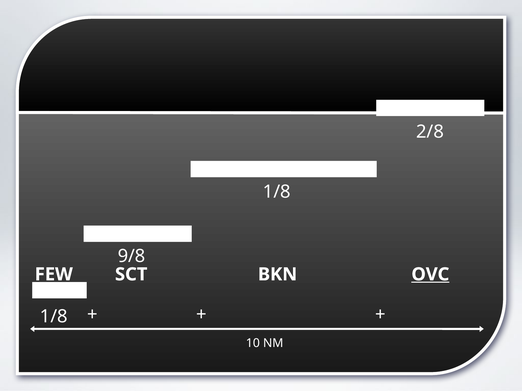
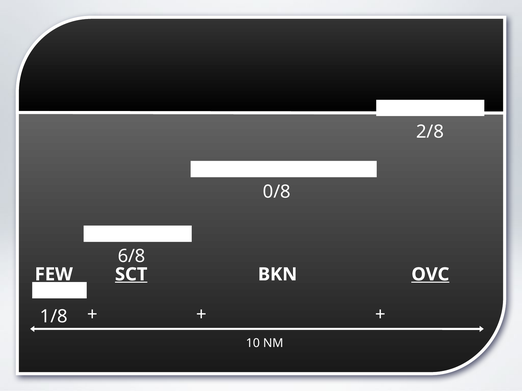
1/8 at (277, 192): 1/8 -> 0/8
9/8: 9/8 -> 6/8
SCT underline: none -> present
